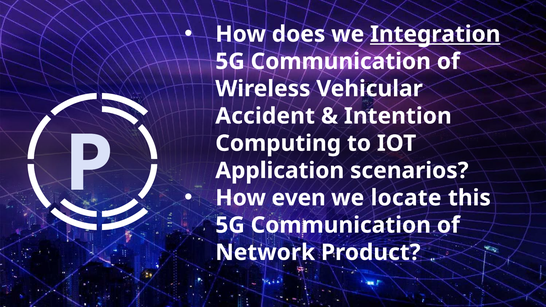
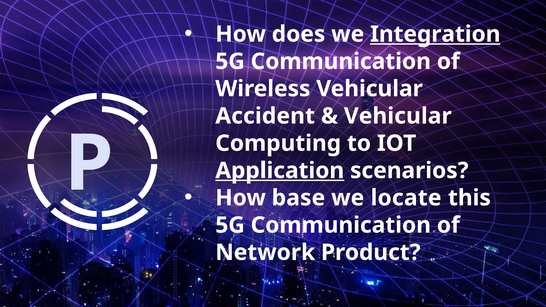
Intention at (398, 116): Intention -> Vehicular
Application underline: none -> present
even: even -> base
